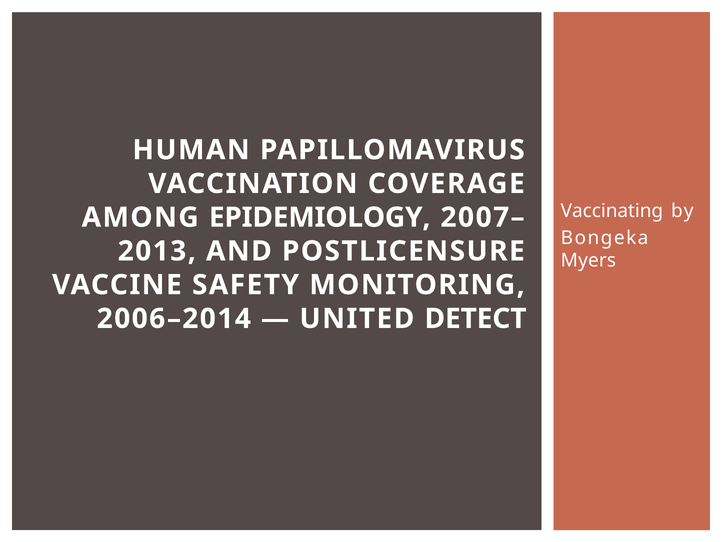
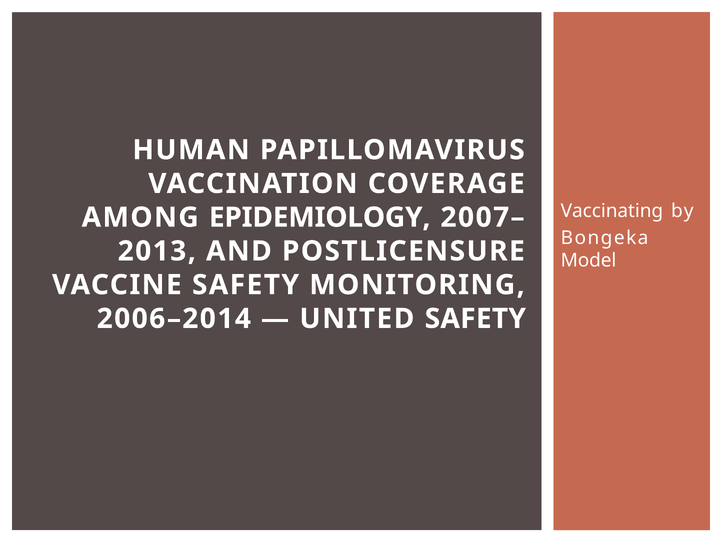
Myers: Myers -> Model
UNITED DETECT: DETECT -> SAFETY
